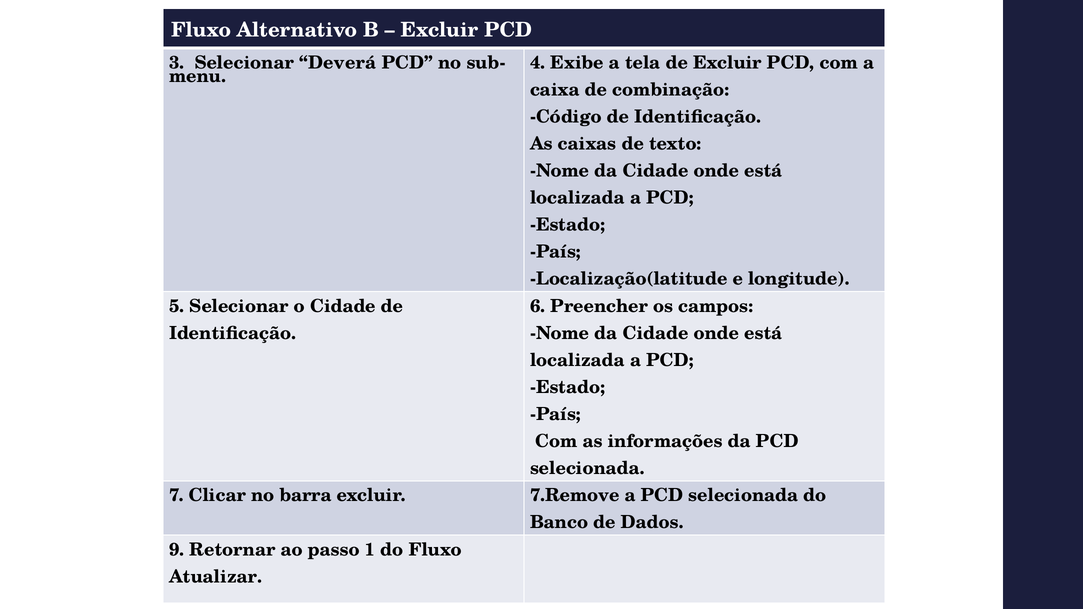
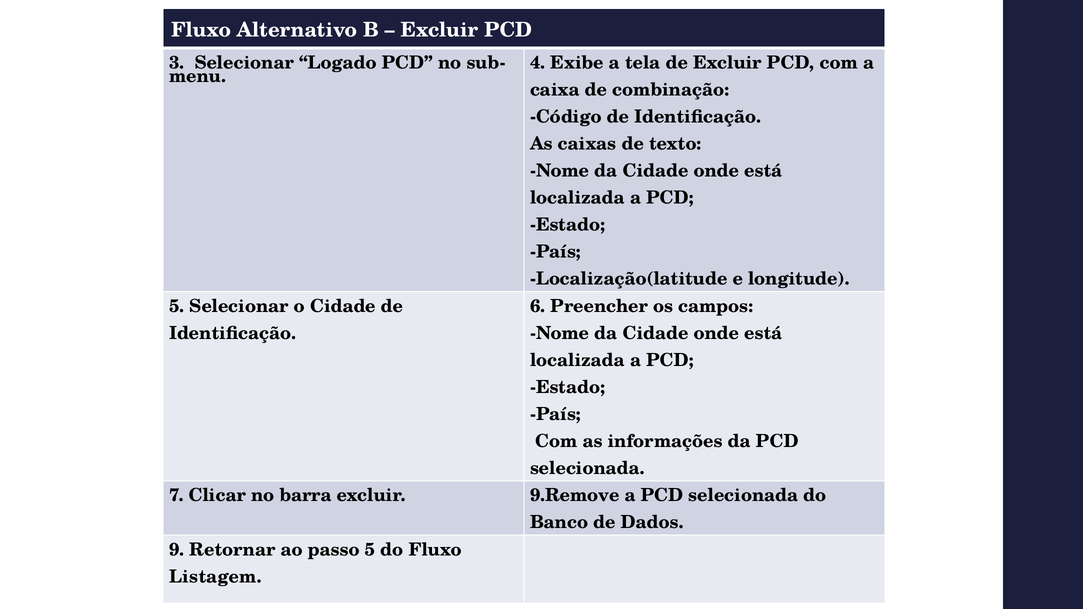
Deverá: Deverá -> Logado
7.Remove: 7.Remove -> 9.Remove
passo 1: 1 -> 5
Atualizar: Atualizar -> Listagem
